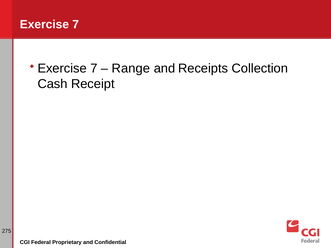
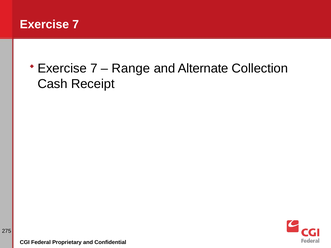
Receipts: Receipts -> Alternate
